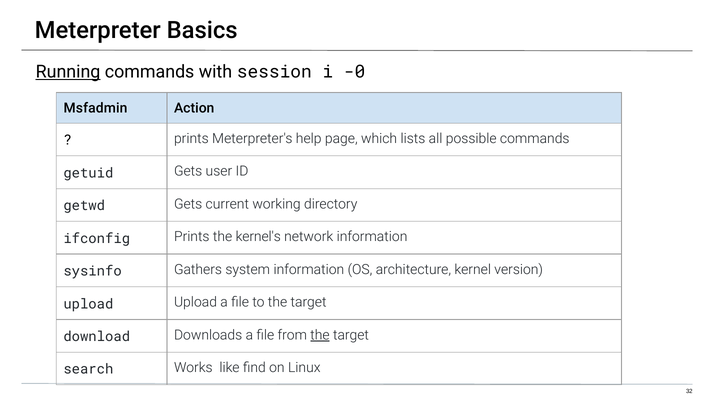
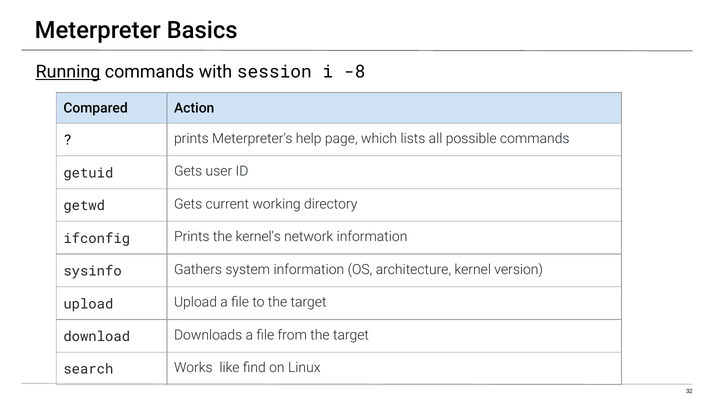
-0: -0 -> -8
Msfadmin: Msfadmin -> Compared
the at (320, 335) underline: present -> none
